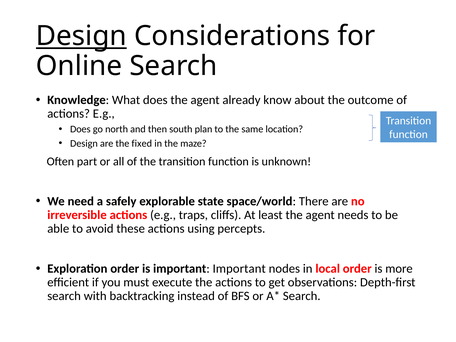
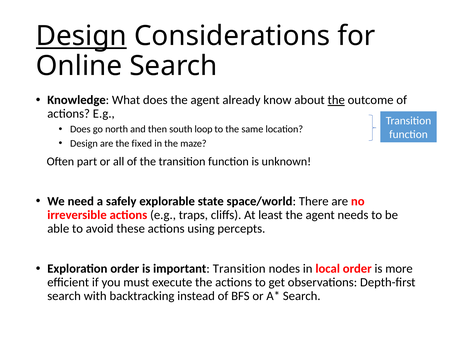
the at (336, 100) underline: none -> present
plan: plan -> loop
important Important: Important -> Transition
